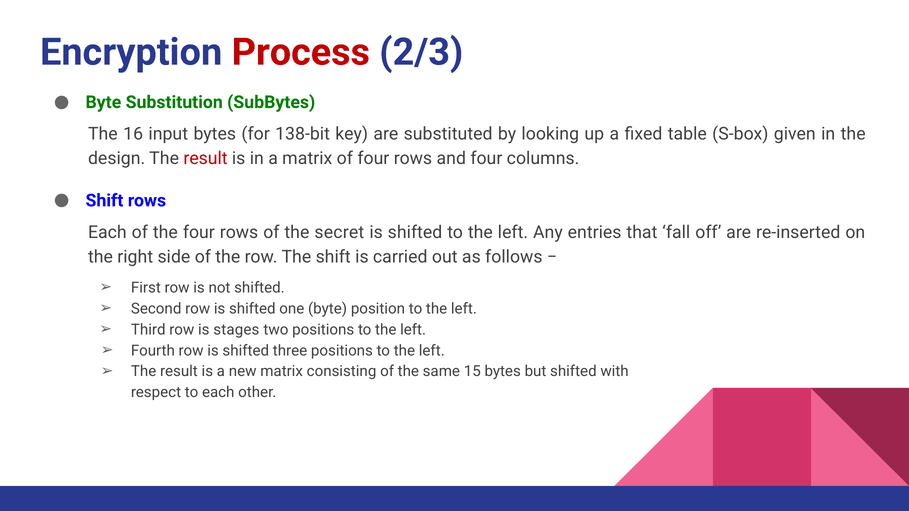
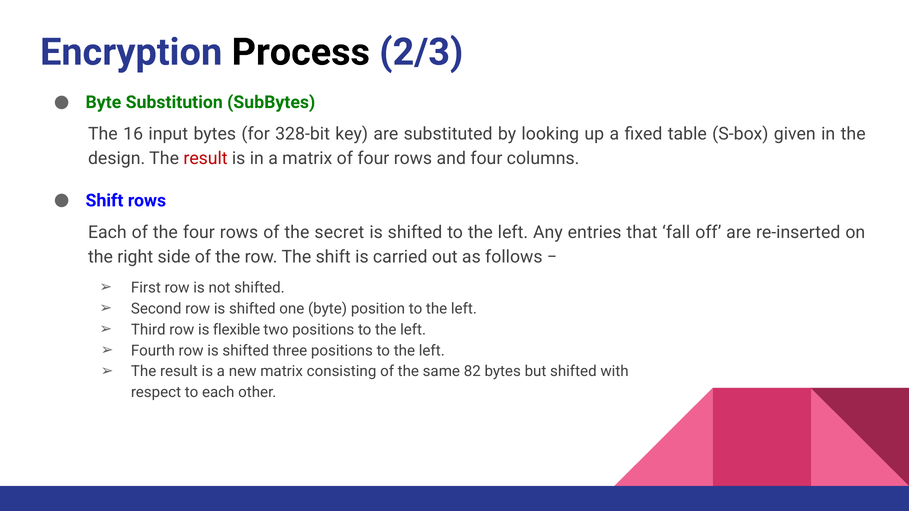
Process colour: red -> black
138-bit: 138-bit -> 328-bit
stages: stages -> flexible
15: 15 -> 82
